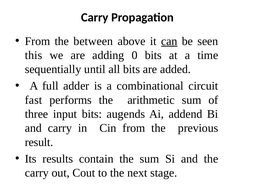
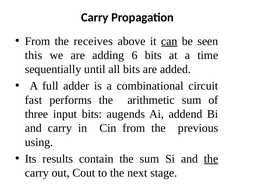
between: between -> receives
0: 0 -> 6
result: result -> using
the at (211, 158) underline: none -> present
